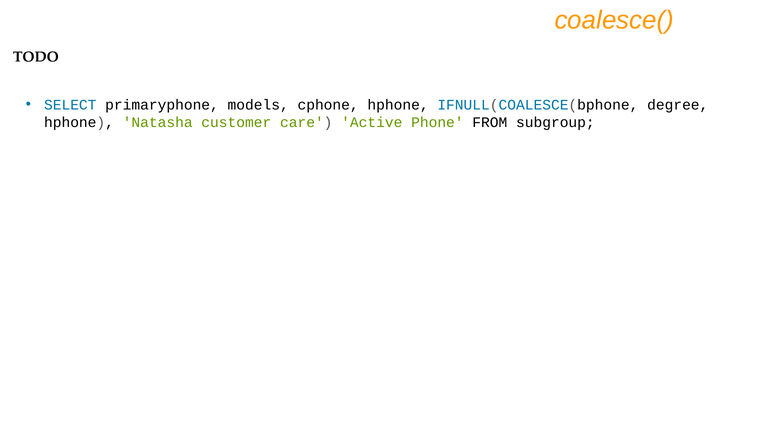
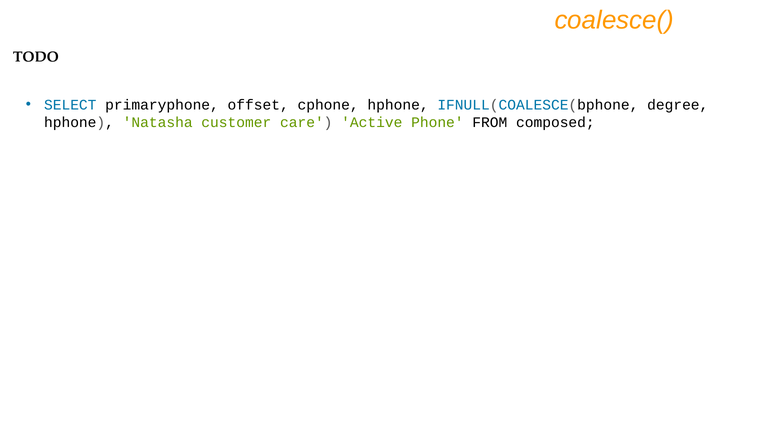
models: models -> offset
subgroup: subgroup -> composed
